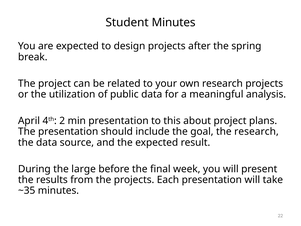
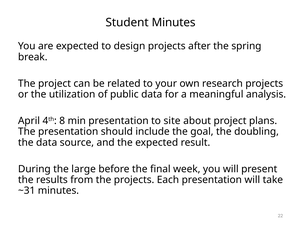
2: 2 -> 8
this: this -> site
the research: research -> doubling
~35: ~35 -> ~31
